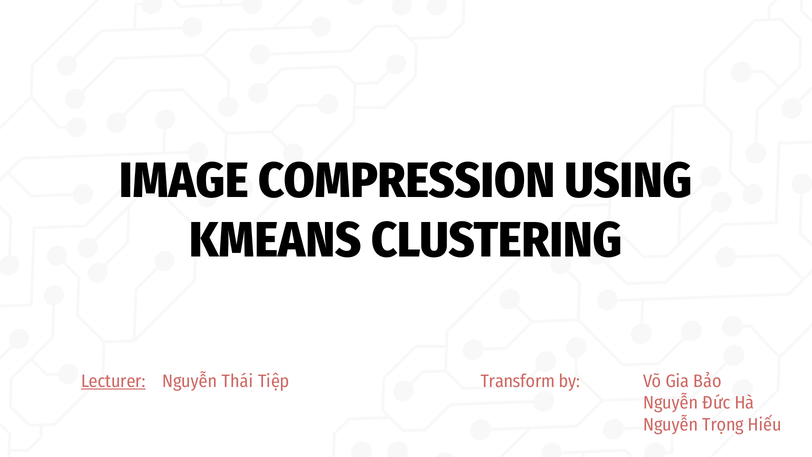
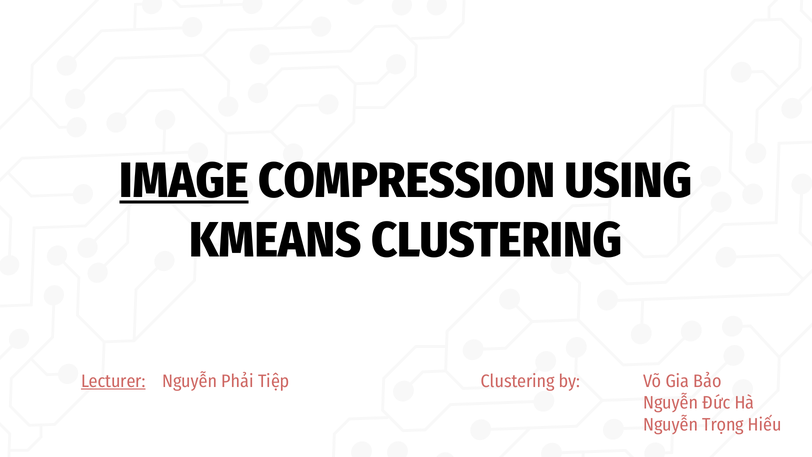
IMAGE underline: none -> present
Thái: Thái -> Phải
Transform at (518, 381): Transform -> Clustering
